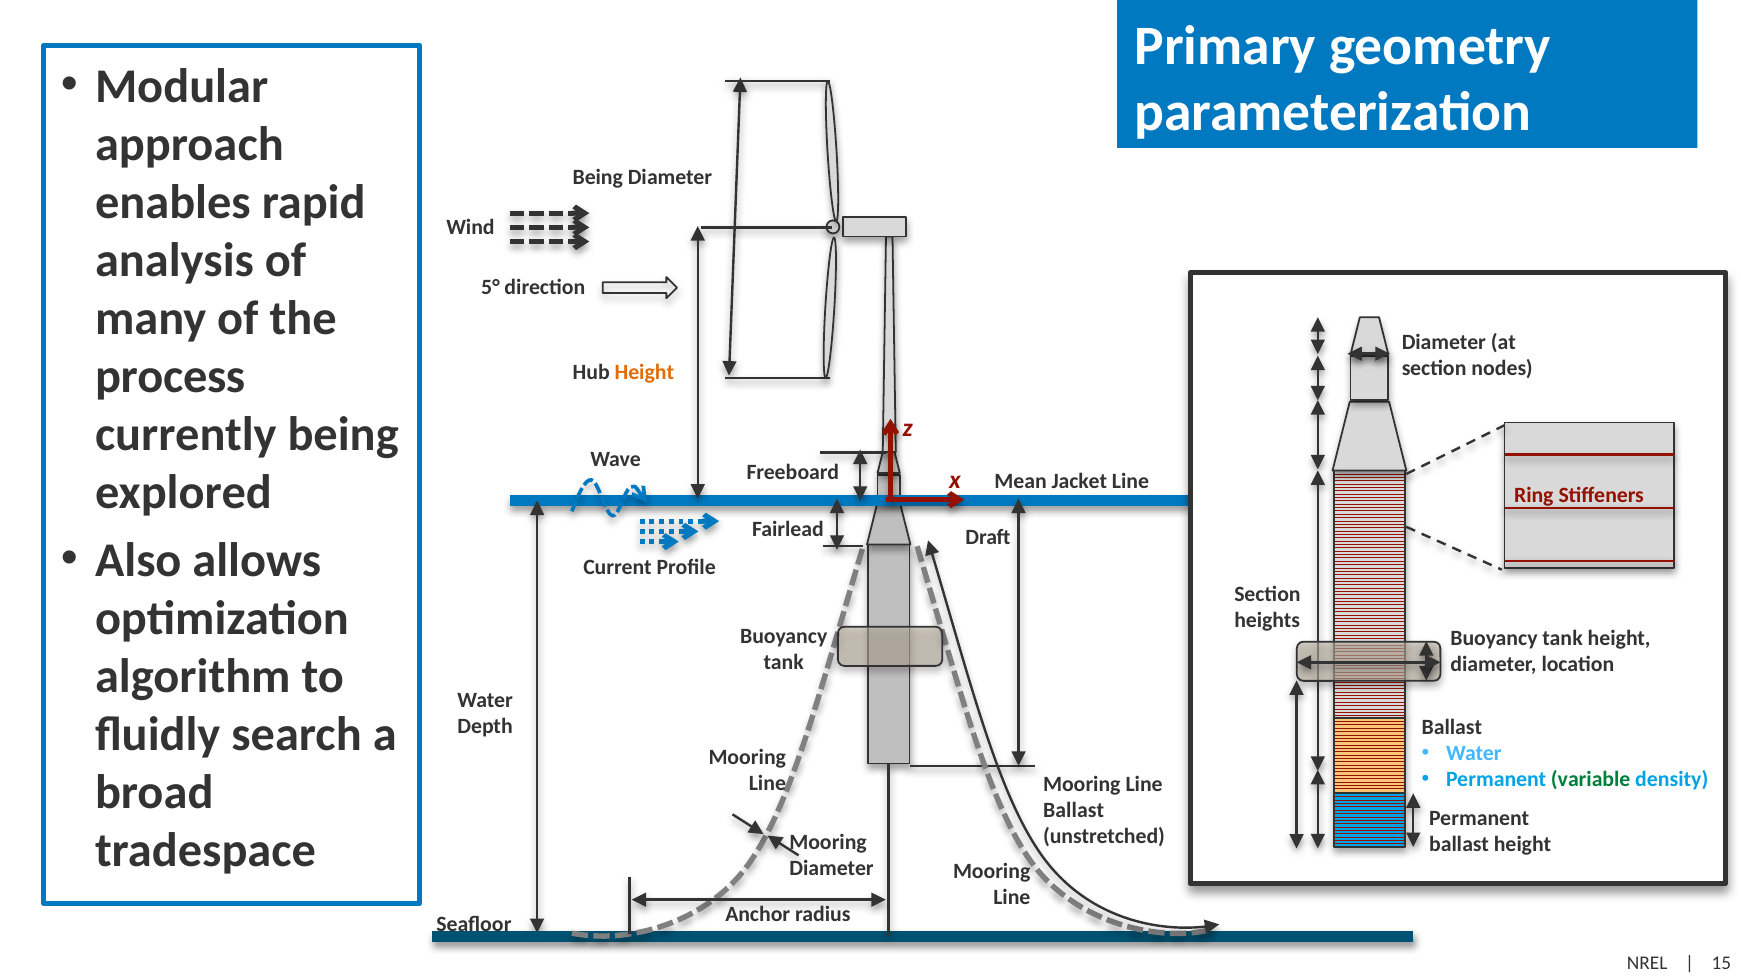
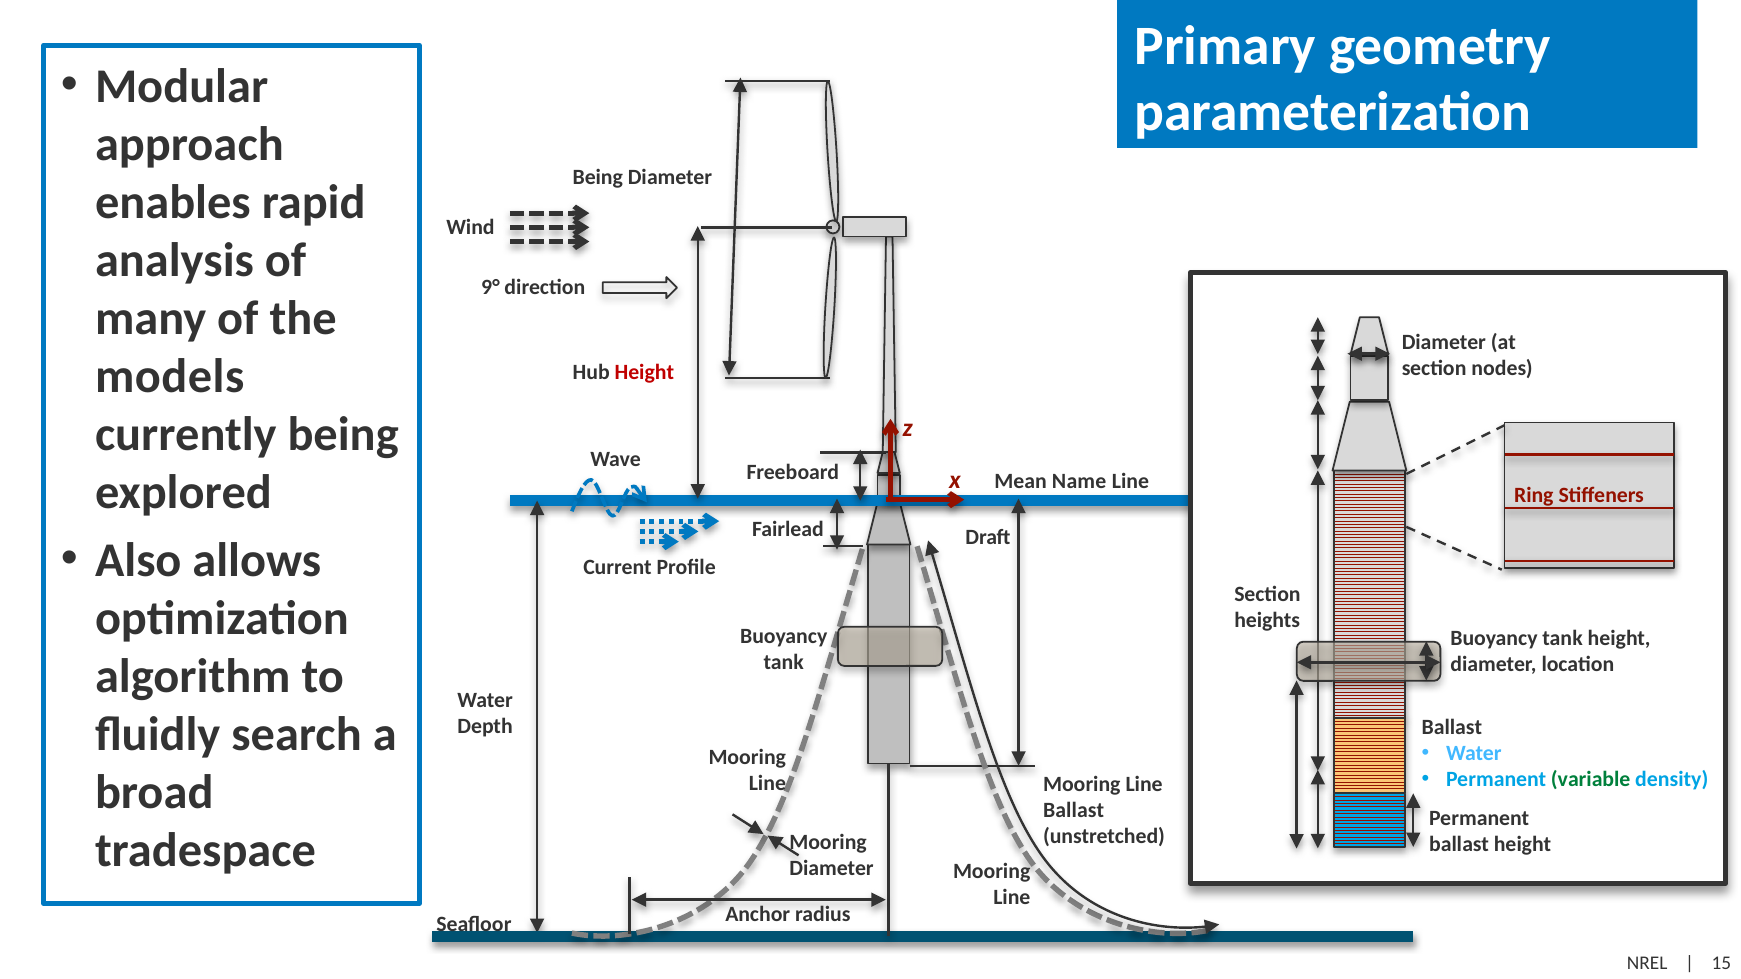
5°: 5° -> 9°
process: process -> models
Height at (644, 373) colour: orange -> red
Jacket: Jacket -> Name
